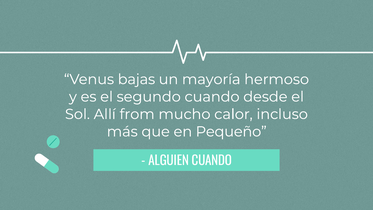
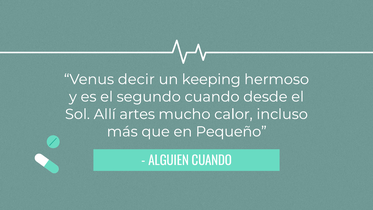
bajas: bajas -> decir
mayoría: mayoría -> keeping
from: from -> artes
